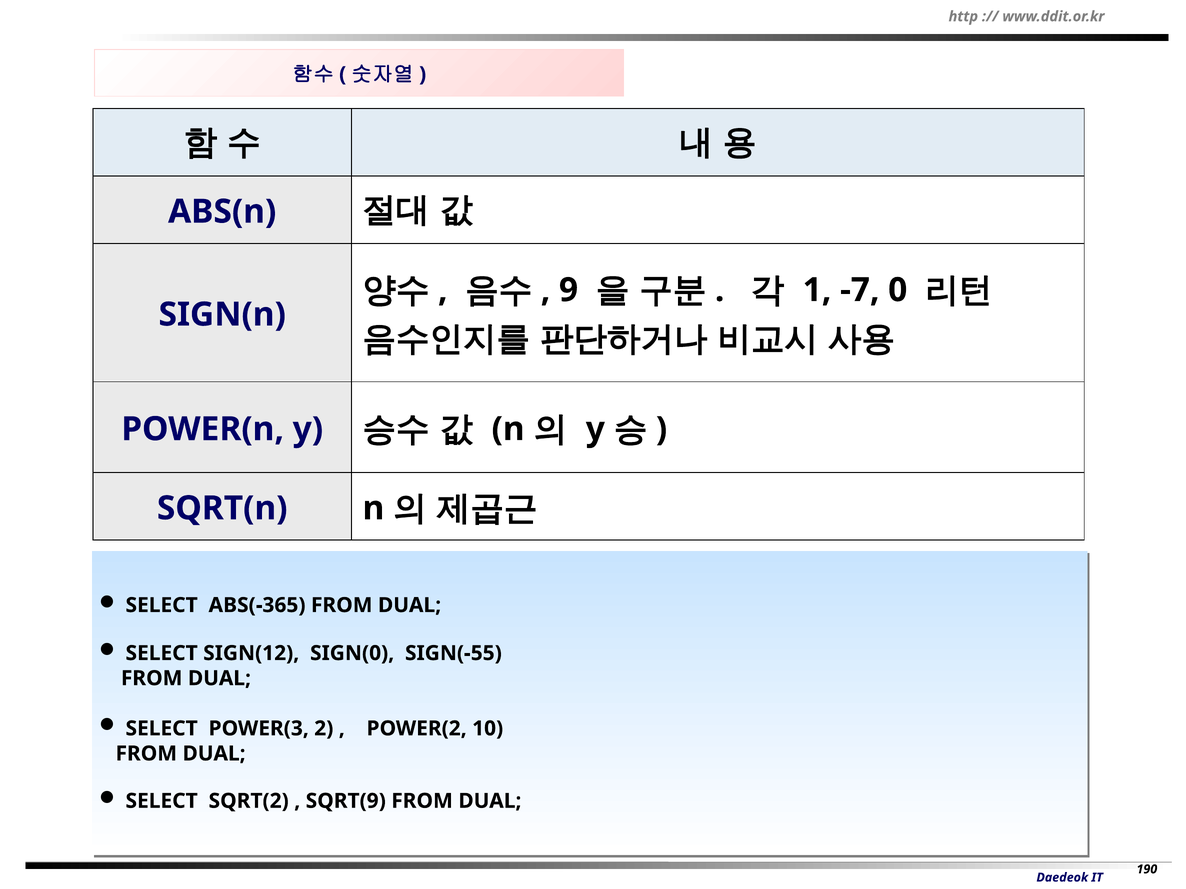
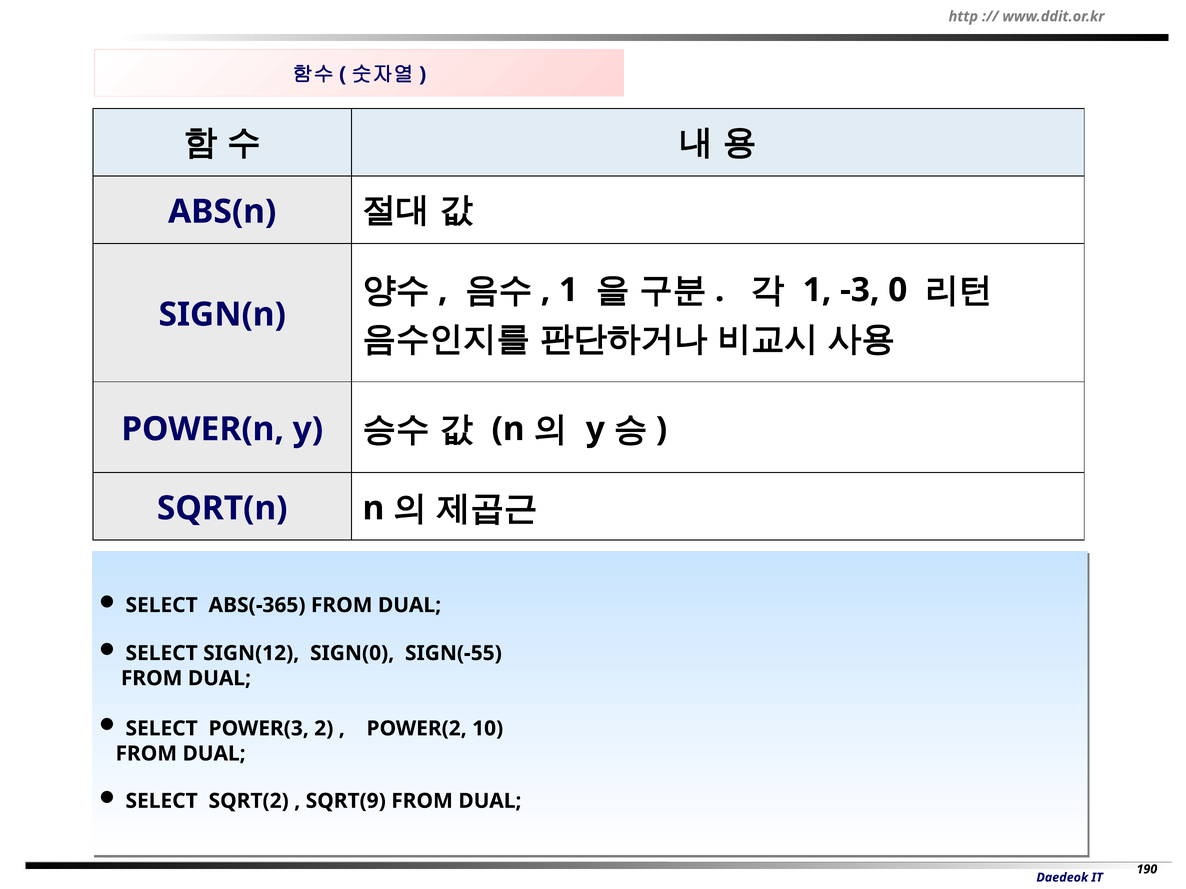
9 at (569, 290): 9 -> 1
-7: -7 -> -3
